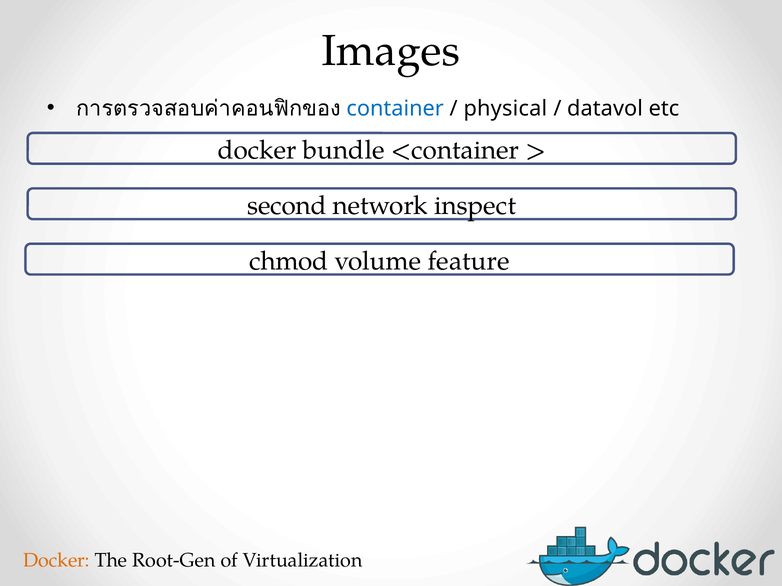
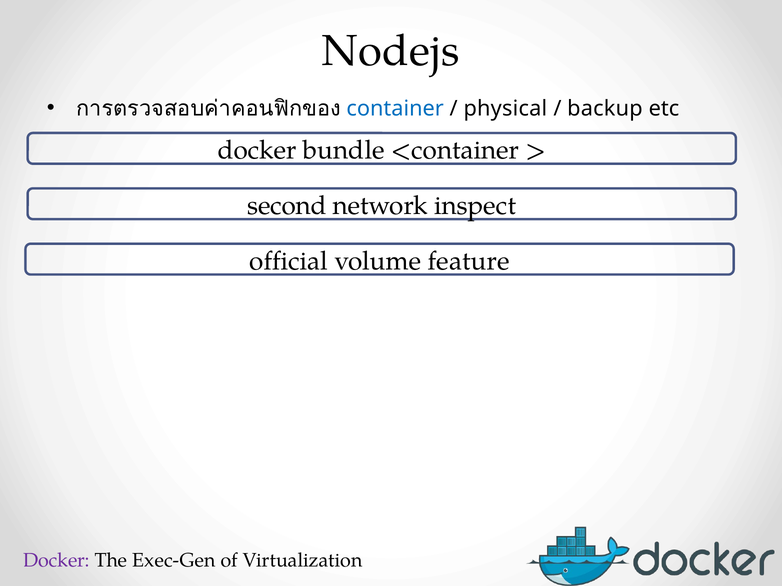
Images: Images -> Nodejs
datavol: datavol -> backup
chmod: chmod -> official
Docker at (56, 561) colour: orange -> purple
Root-Gen: Root-Gen -> Exec-Gen
